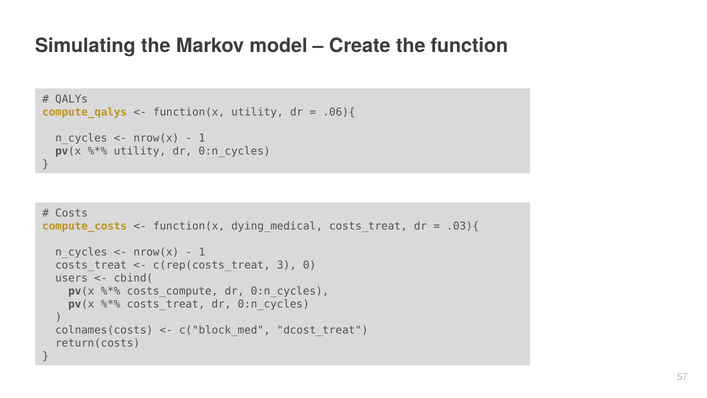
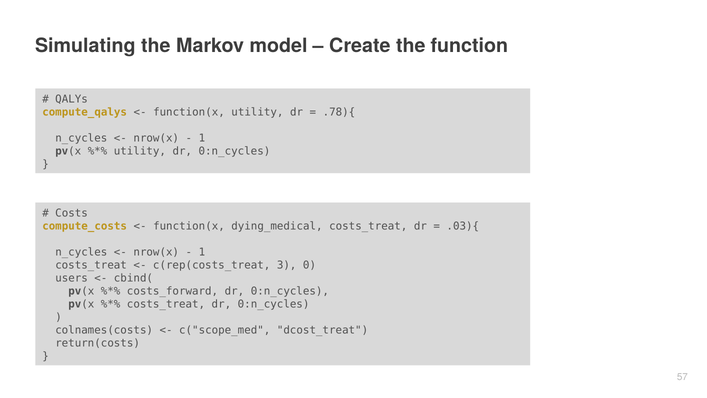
.06){: .06){ -> .78){
costs_compute: costs_compute -> costs_forward
c("block_med: c("block_med -> c("scope_med
